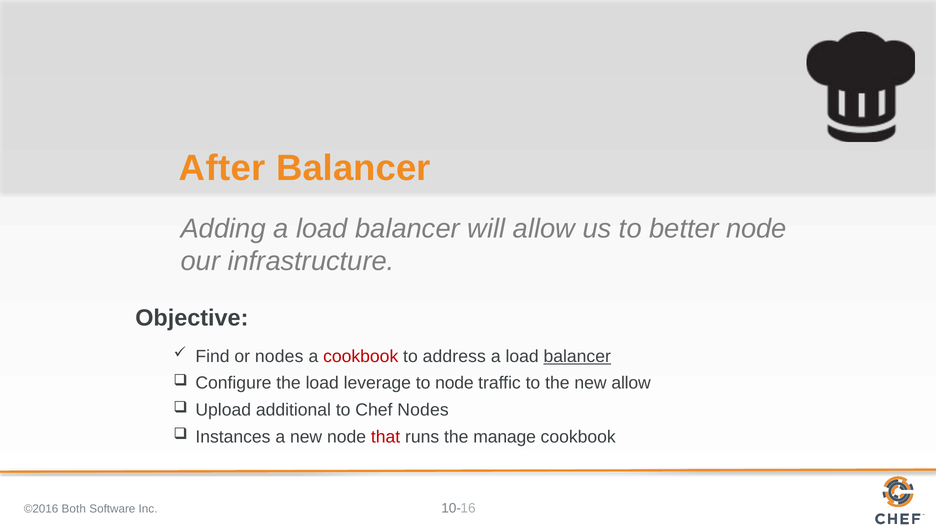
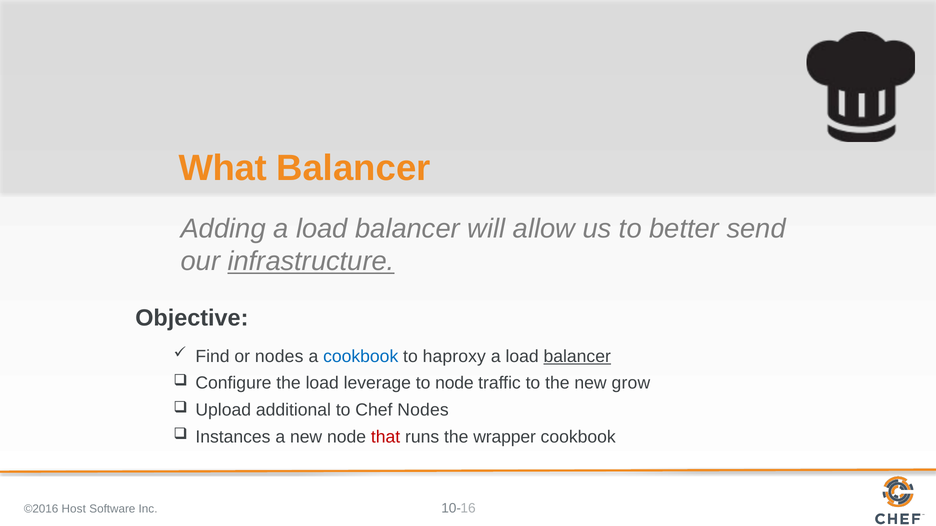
After: After -> What
better node: node -> send
infrastructure underline: none -> present
cookbook at (361, 357) colour: red -> blue
address: address -> haproxy
new allow: allow -> grow
manage: manage -> wrapper
Both: Both -> Host
